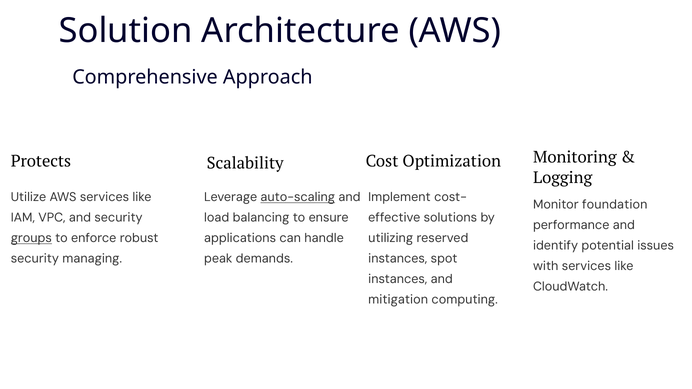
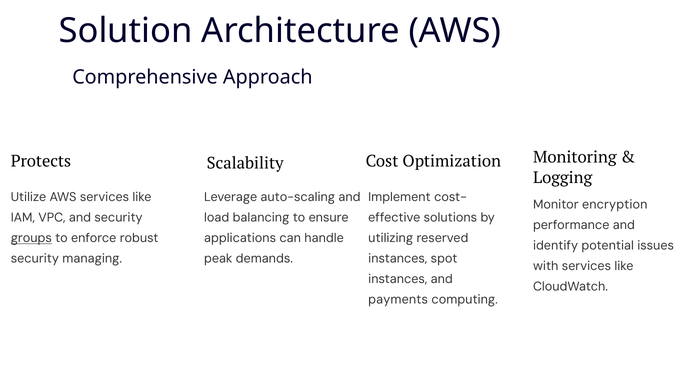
auto-scaling underline: present -> none
foundation: foundation -> encryption
mitigation: mitigation -> payments
